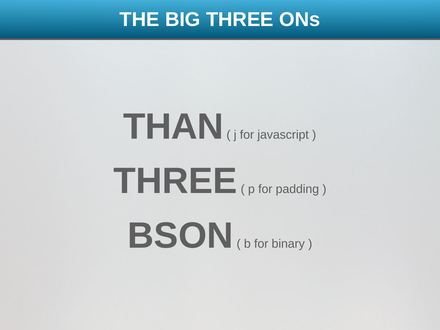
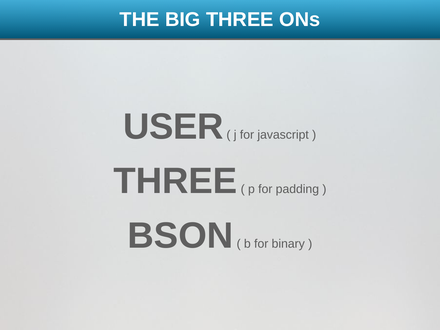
THAN: THAN -> USER
